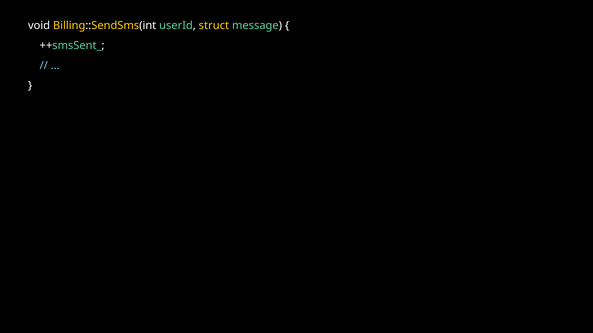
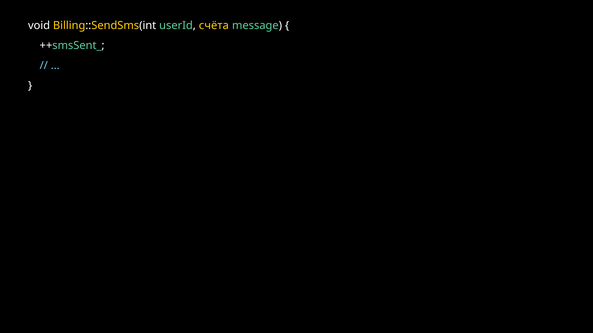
struct: struct -> счёта
